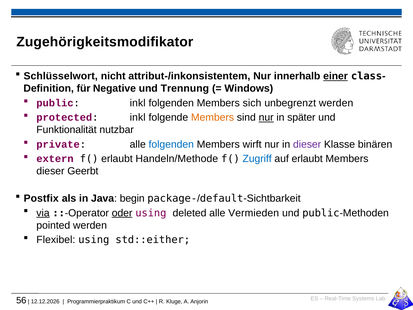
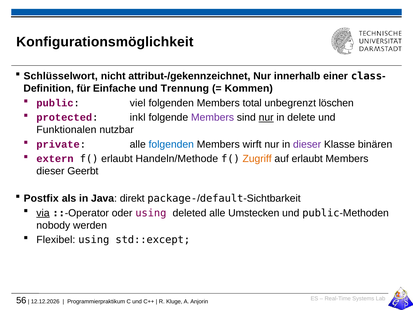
Zugehörigkeitsmodifikator: Zugehörigkeitsmodifikator -> Konfigurationsmöglichkeit
attribut-/inkonsistentem: attribut-/inkonsistentem -> attribut-/gekennzeichnet
einer underline: present -> none
Negative: Negative -> Einfache
Windows: Windows -> Kommen
public inkl: inkl -> viel
sich: sich -> total
unbegrenzt werden: werden -> löschen
Members at (213, 117) colour: orange -> purple
später: später -> delete
Funktionalität: Funktionalität -> Funktionalen
Zugriff colour: blue -> orange
begin: begin -> direkt
oder underline: present -> none
Vermieden: Vermieden -> Umstecken
pointed: pointed -> nobody
std::either: std::either -> std::except
